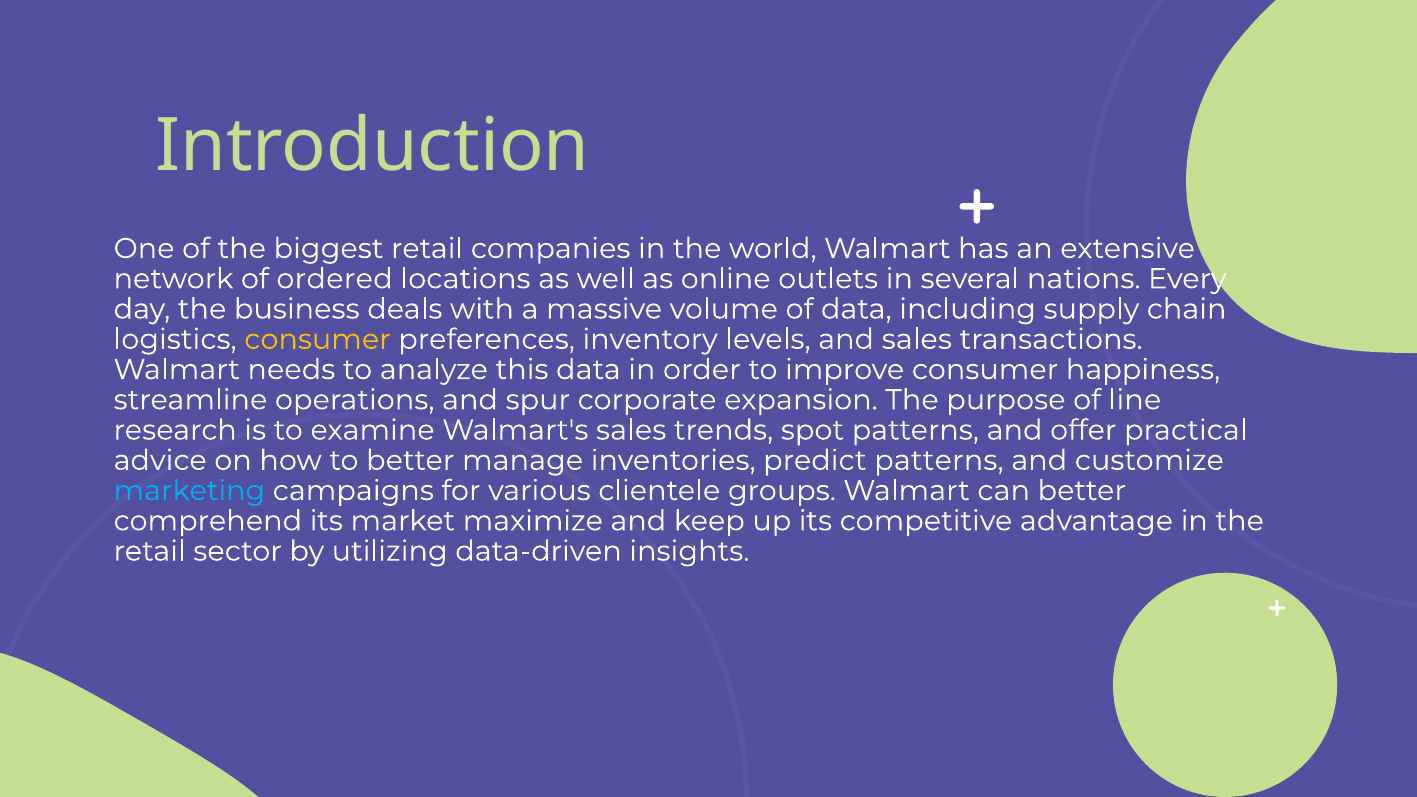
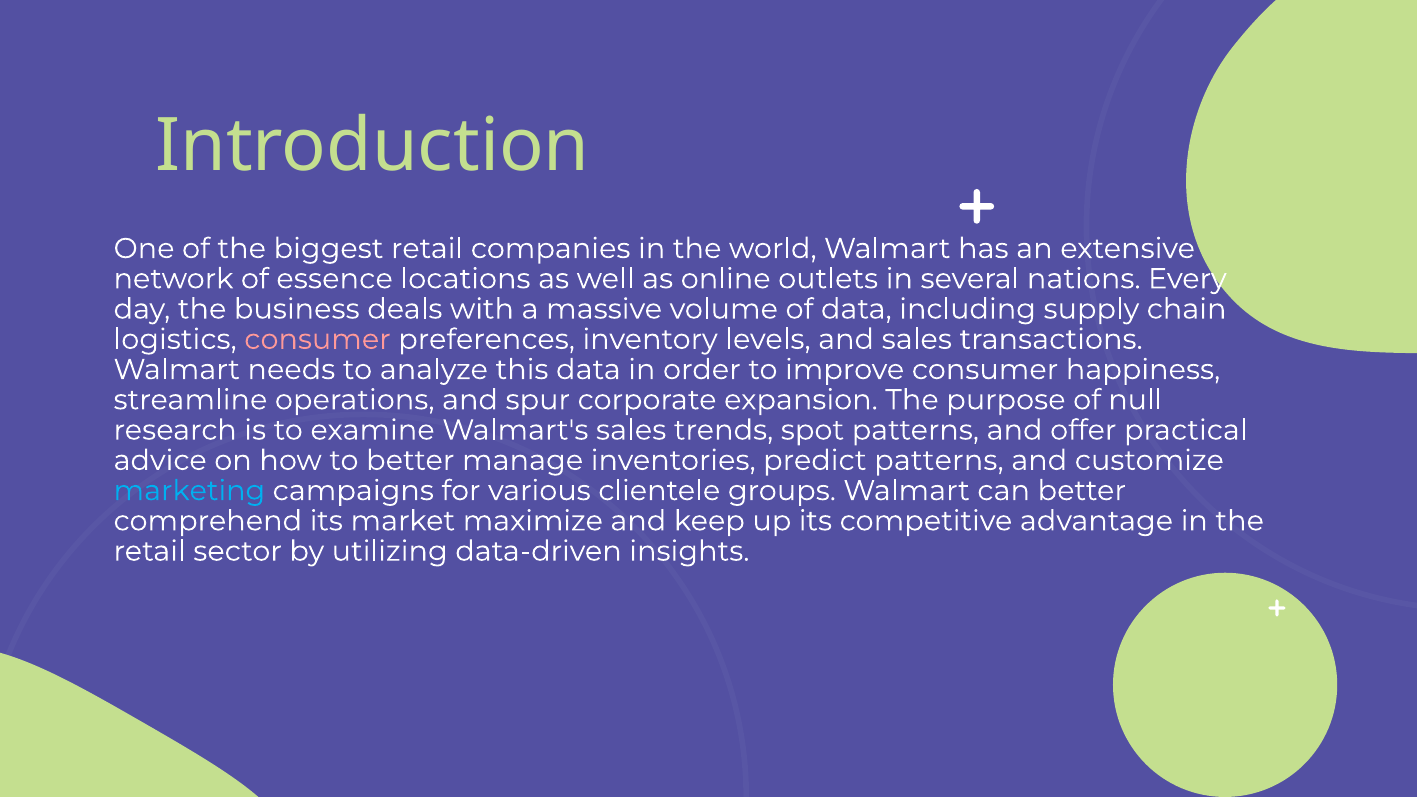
ordered: ordered -> essence
consumer at (317, 339) colour: yellow -> pink
line: line -> null
